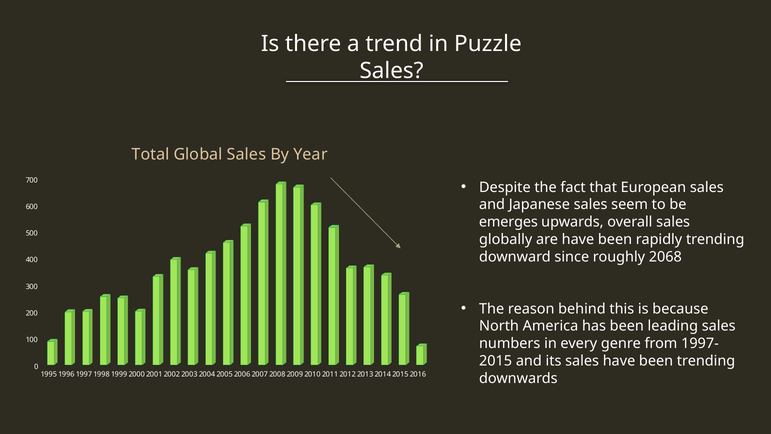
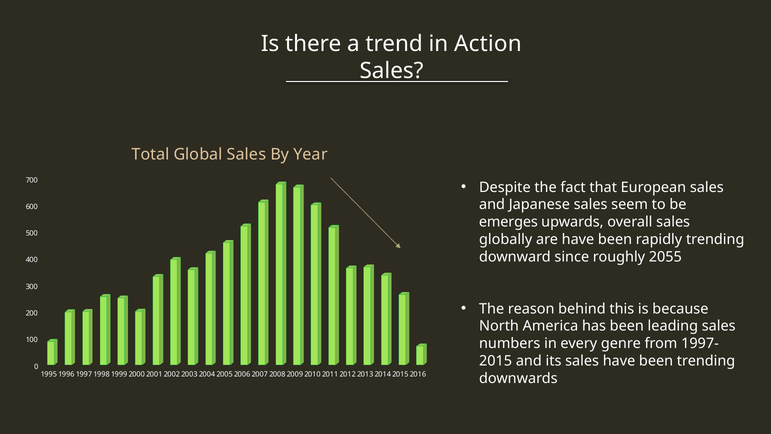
Puzzle: Puzzle -> Action
2068: 2068 -> 2055
